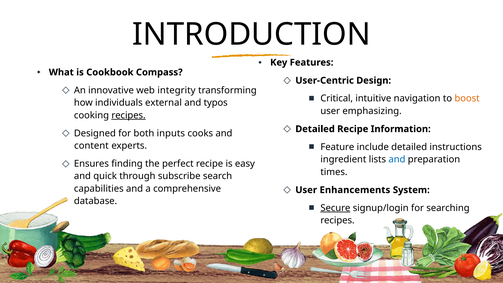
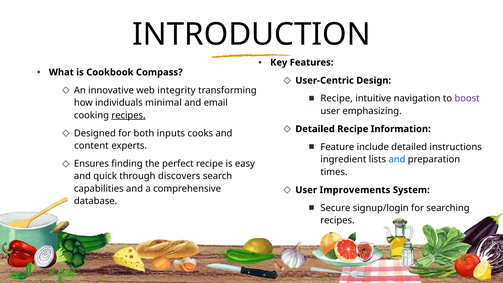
Critical at (337, 99): Critical -> Recipe
boost colour: orange -> purple
external: external -> minimal
typos: typos -> email
subscribe: subscribe -> discovers
Enhancements: Enhancements -> Improvements
Secure underline: present -> none
